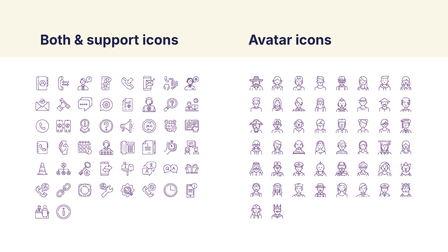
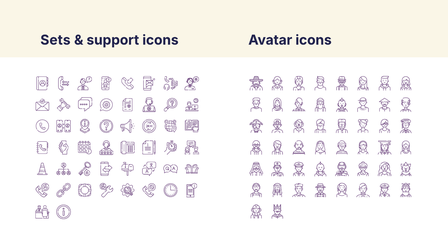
Both: Both -> Sets
